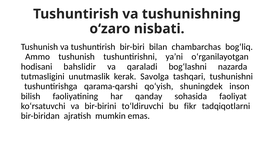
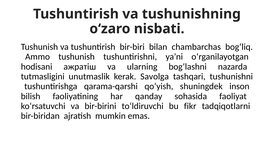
bahslidir: bahslidir -> ажратiш
qaraladi: qaraladi -> ularning
